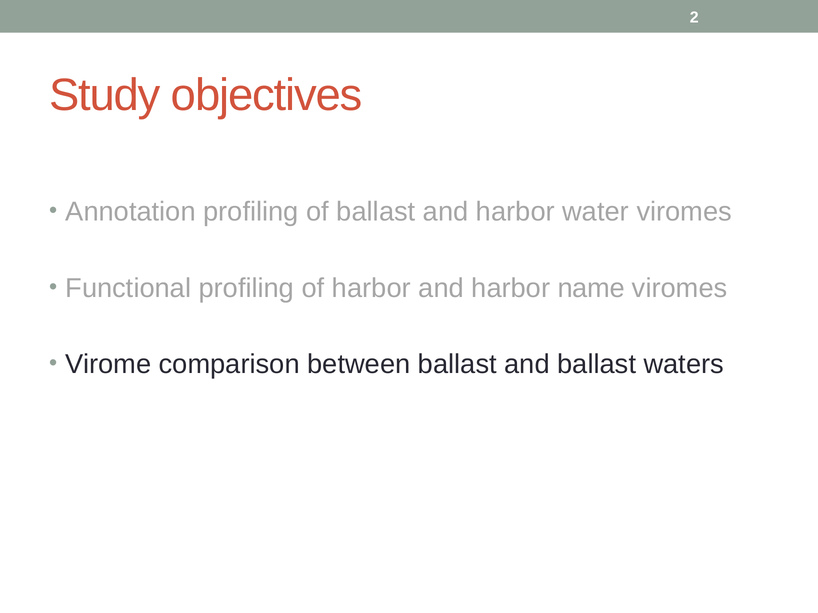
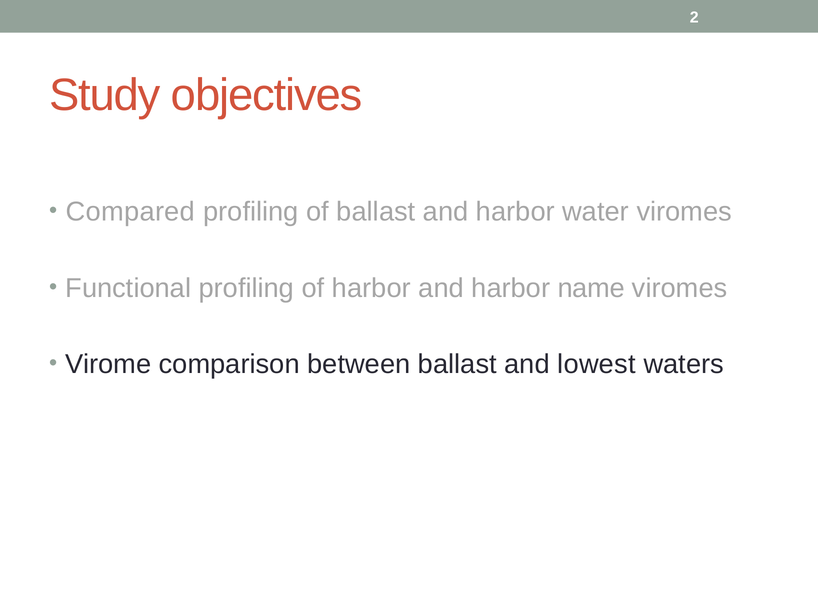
Annotation: Annotation -> Compared
and ballast: ballast -> lowest
